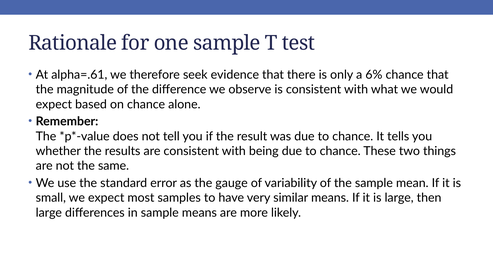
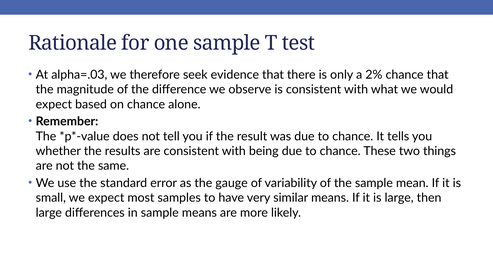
alpha=.61: alpha=.61 -> alpha=.03
6%: 6% -> 2%
